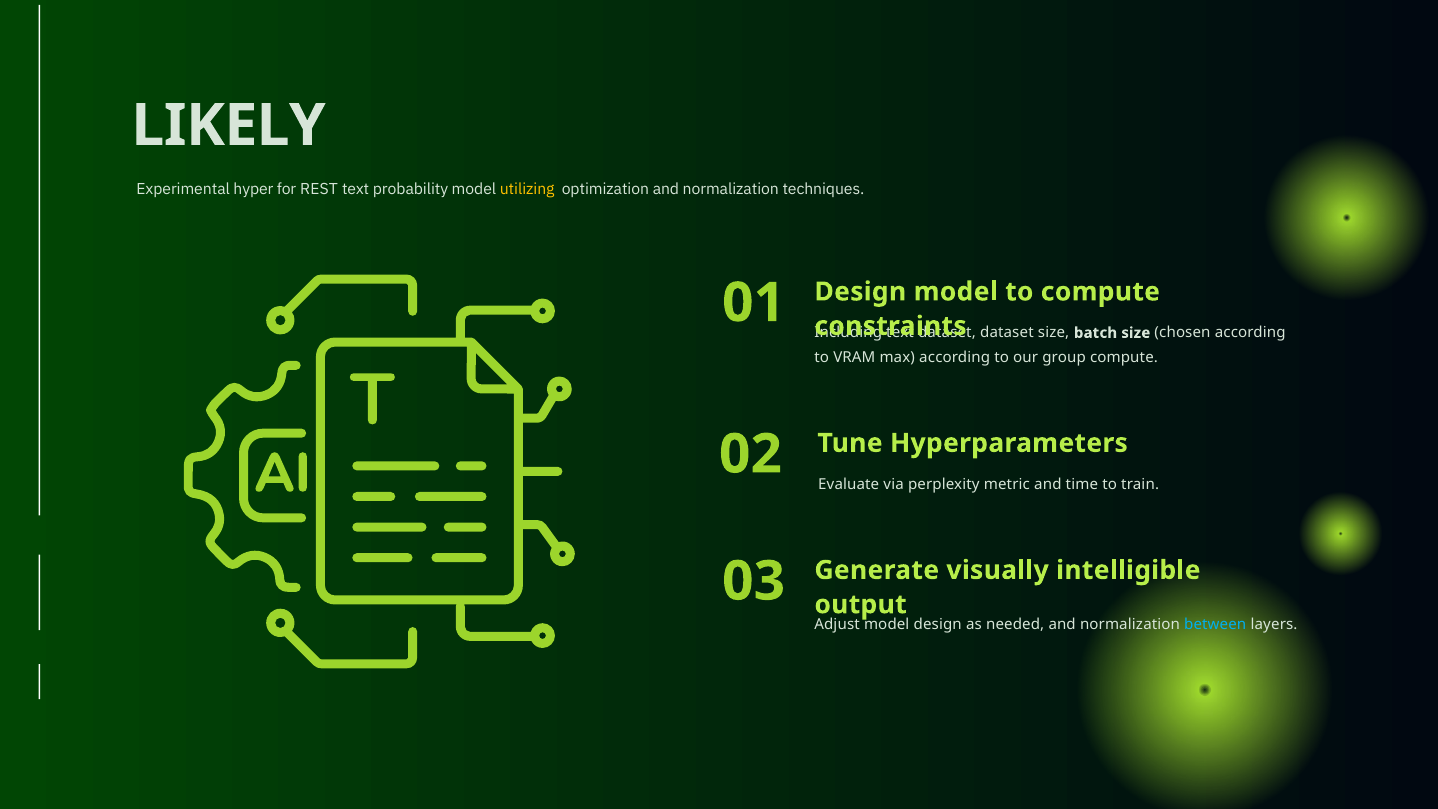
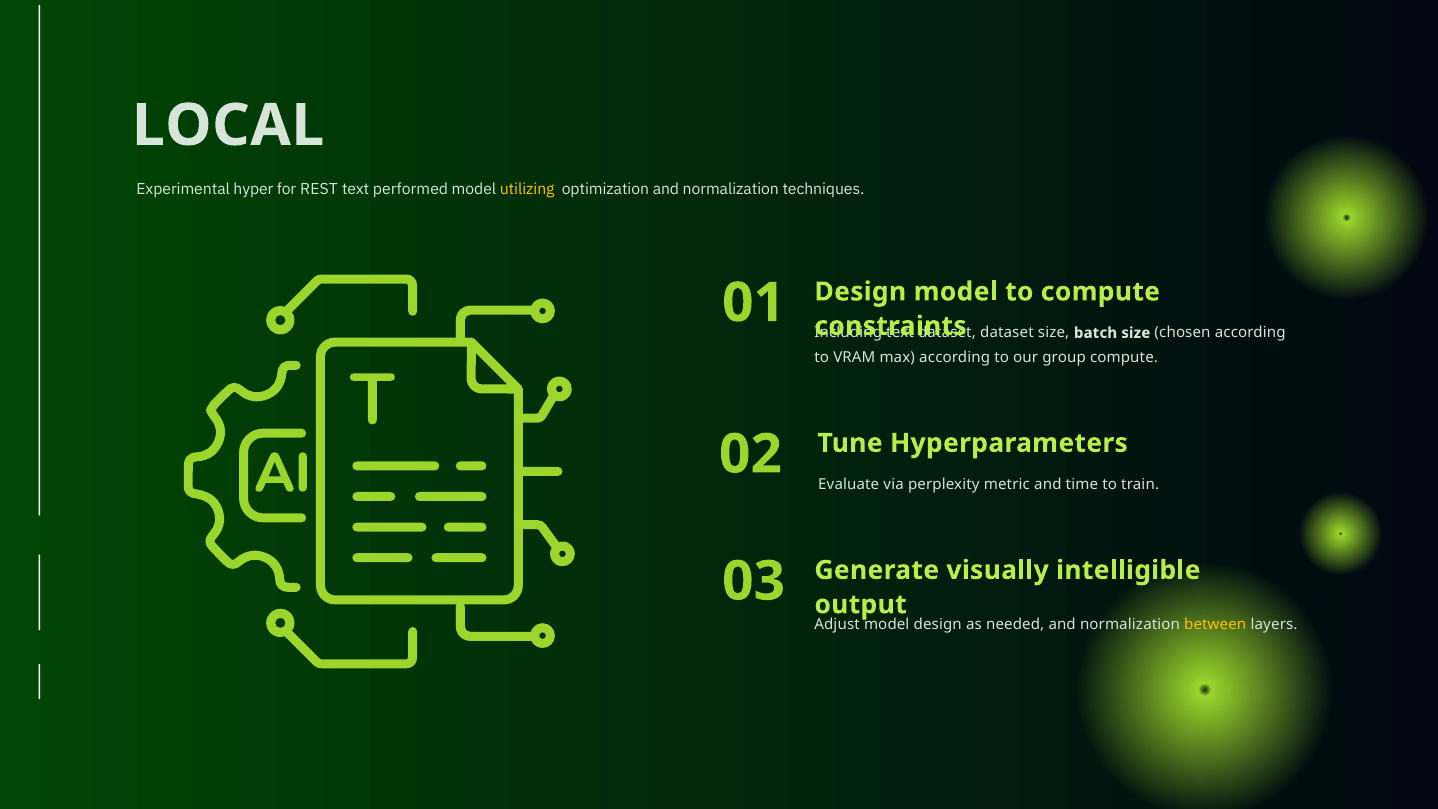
LIKELY: LIKELY -> LOCAL
probability: probability -> performed
between colour: light blue -> yellow
